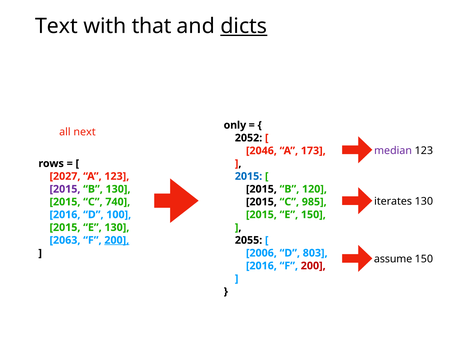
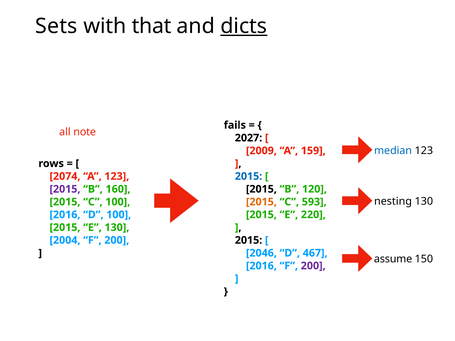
Text: Text -> Sets
only: only -> fails
next: next -> note
2052: 2052 -> 2027
median colour: purple -> blue
2046: 2046 -> 2009
173: 173 -> 159
2027: 2027 -> 2074
B 130: 130 -> 160
iterates: iterates -> nesting
C 740: 740 -> 100
2015 at (261, 202) colour: black -> orange
985: 985 -> 593
E 150: 150 -> 220
2063: 2063 -> 2004
200 at (117, 240) underline: present -> none
2055 at (249, 240): 2055 -> 2015
2006: 2006 -> 2046
803: 803 -> 467
200 at (313, 266) colour: red -> purple
